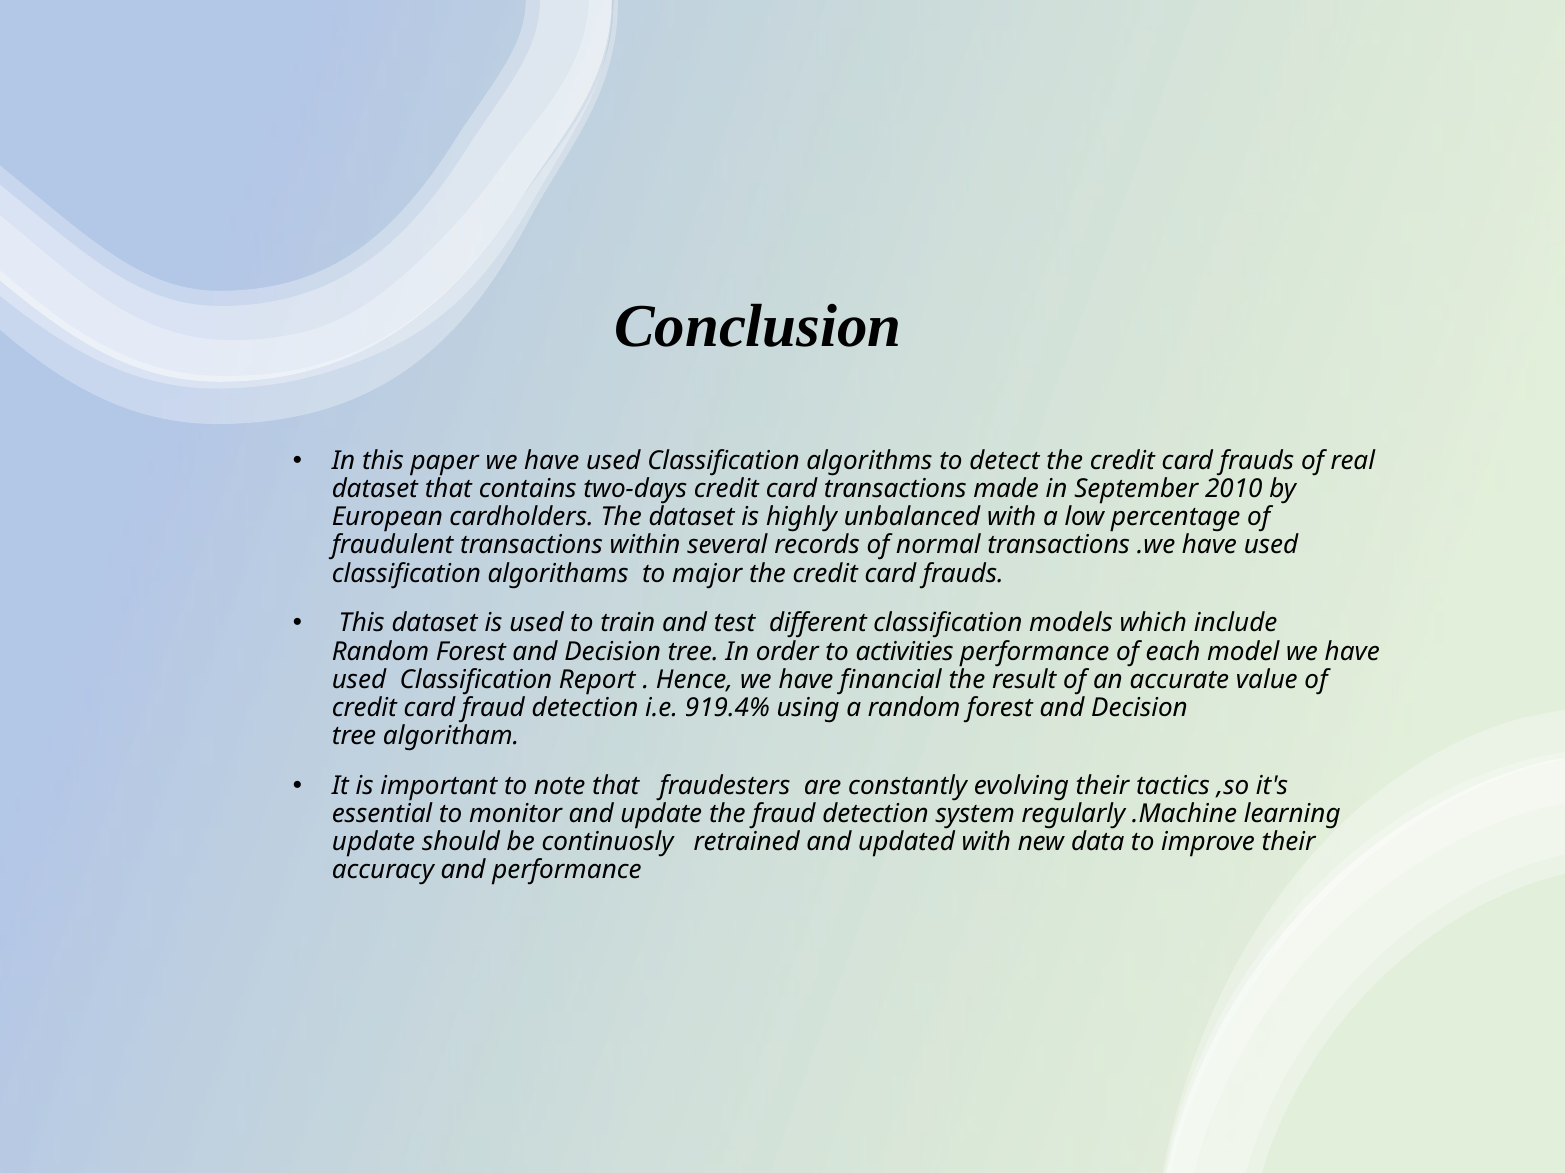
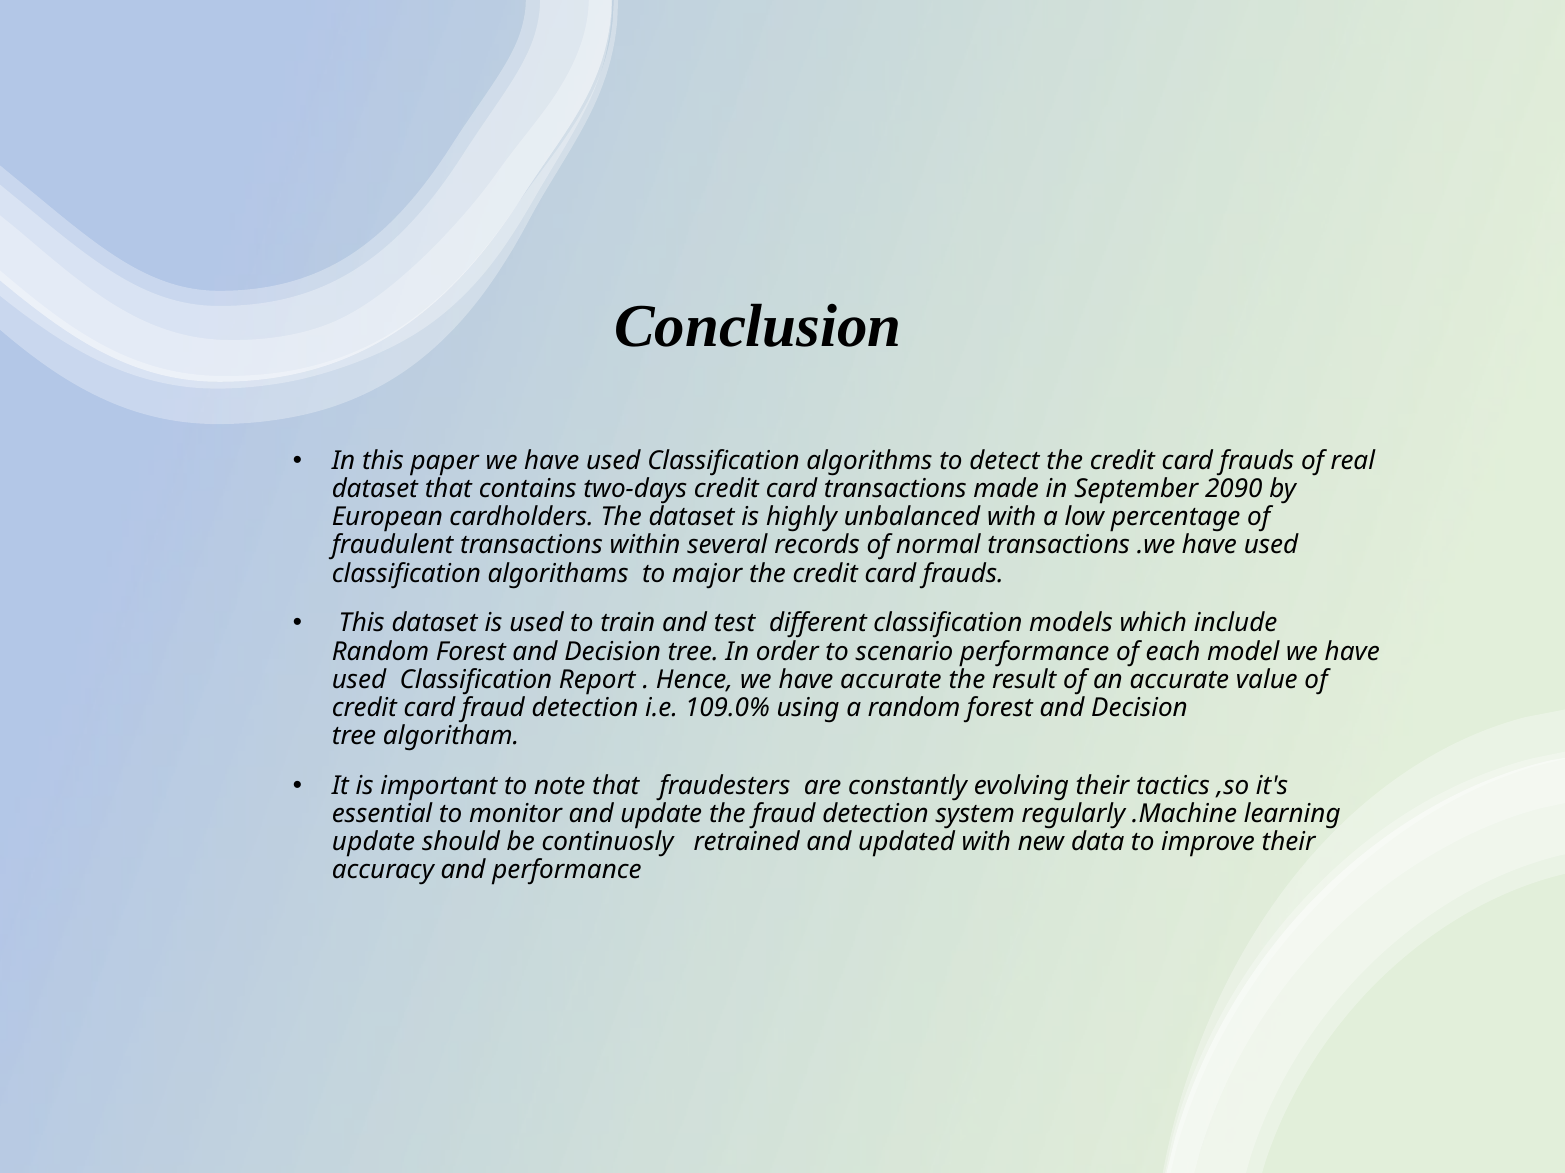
2010: 2010 -> 2090
activities: activities -> scenario
have financial: financial -> accurate
919.4%: 919.4% -> 109.0%
